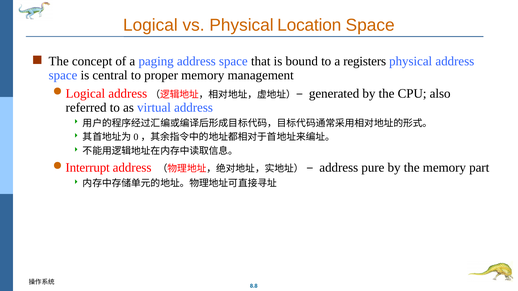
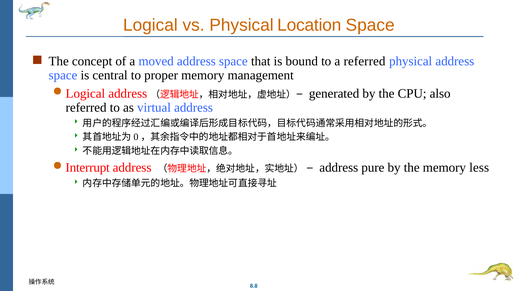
paging: paging -> moved
a registers: registers -> referred
part: part -> less
